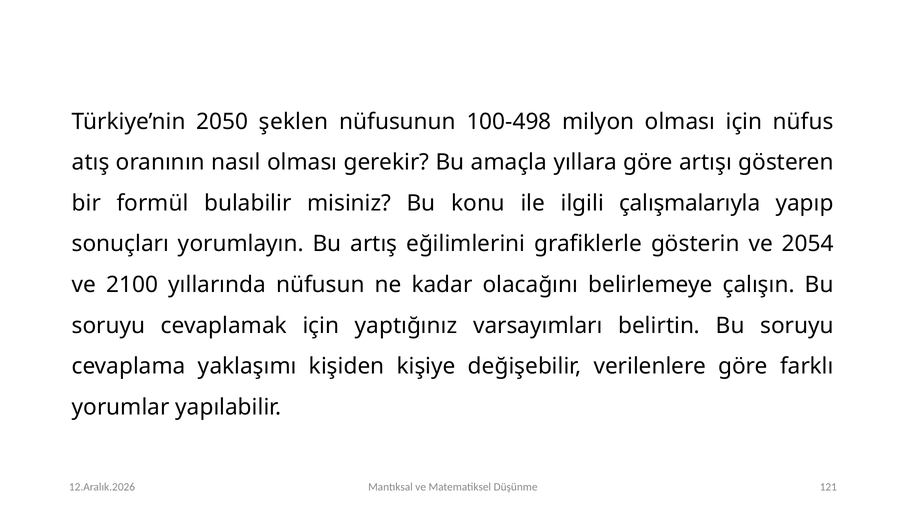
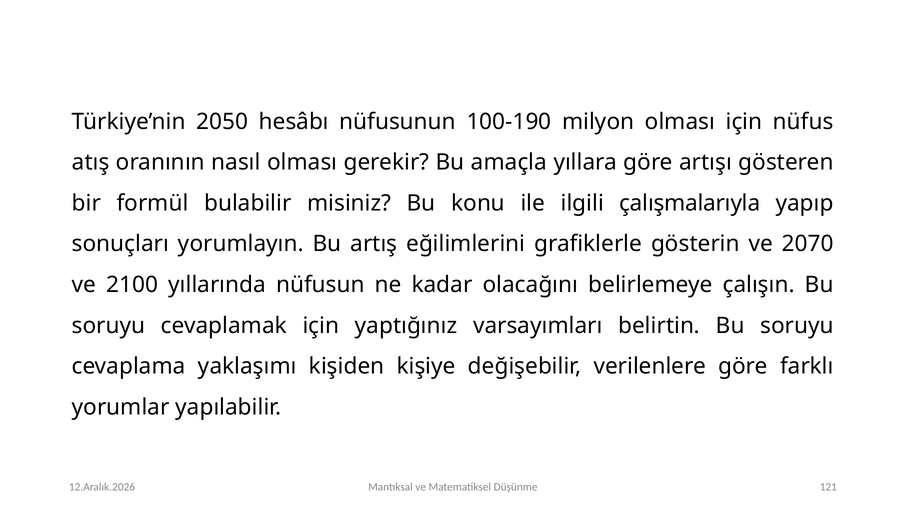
şeklen: şeklen -> hesâbı
100-498: 100-498 -> 100-190
2054: 2054 -> 2070
